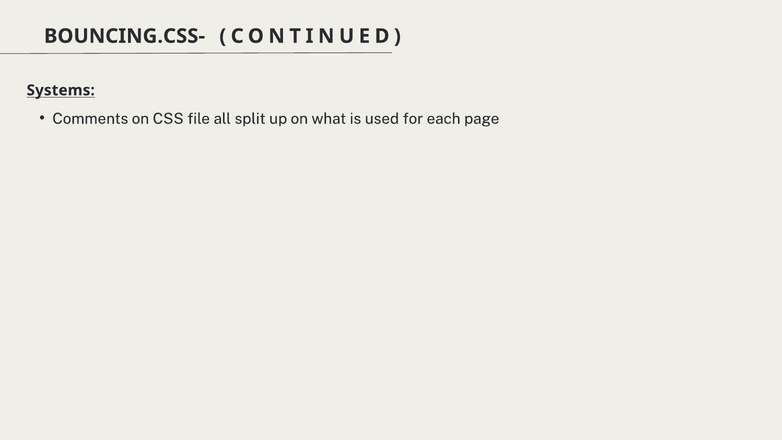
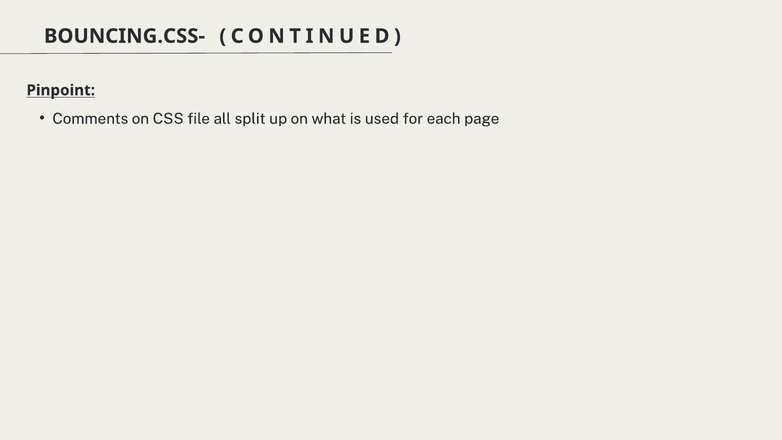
Systems: Systems -> Pinpoint
